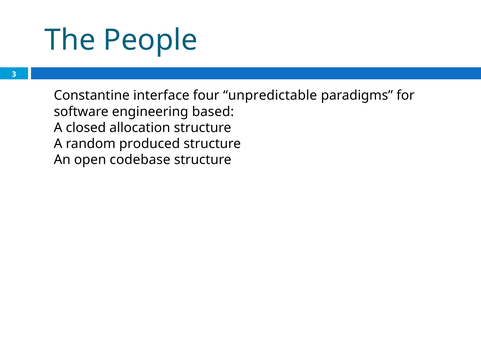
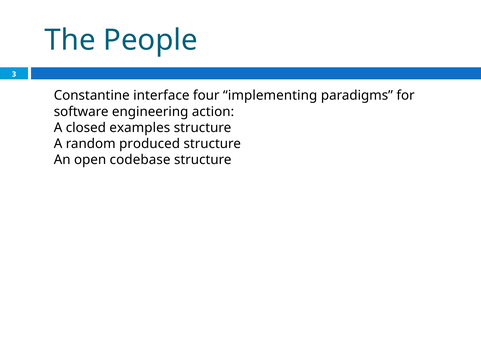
unpredictable: unpredictable -> implementing
based: based -> action
allocation: allocation -> examples
